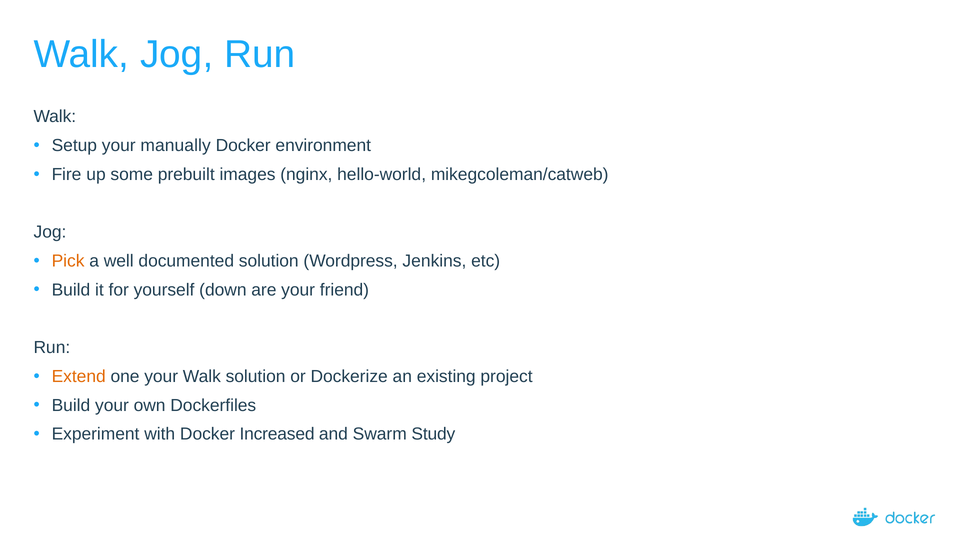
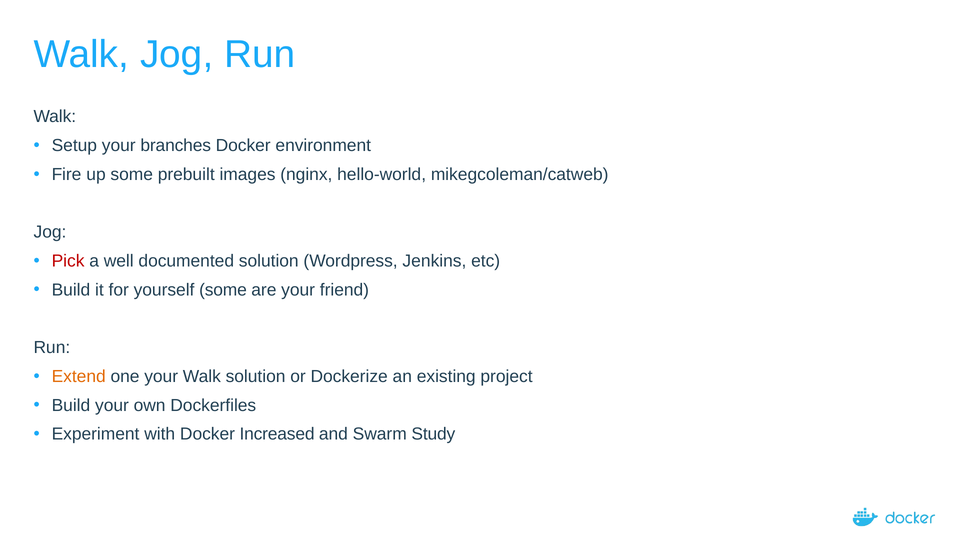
manually: manually -> branches
Pick colour: orange -> red
yourself down: down -> some
